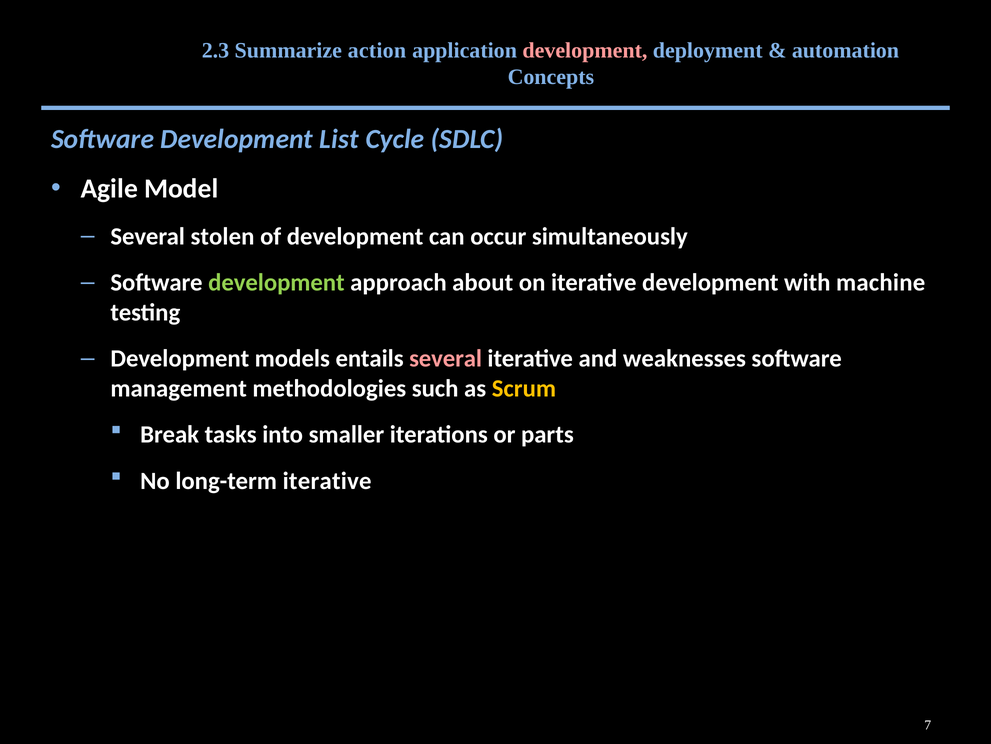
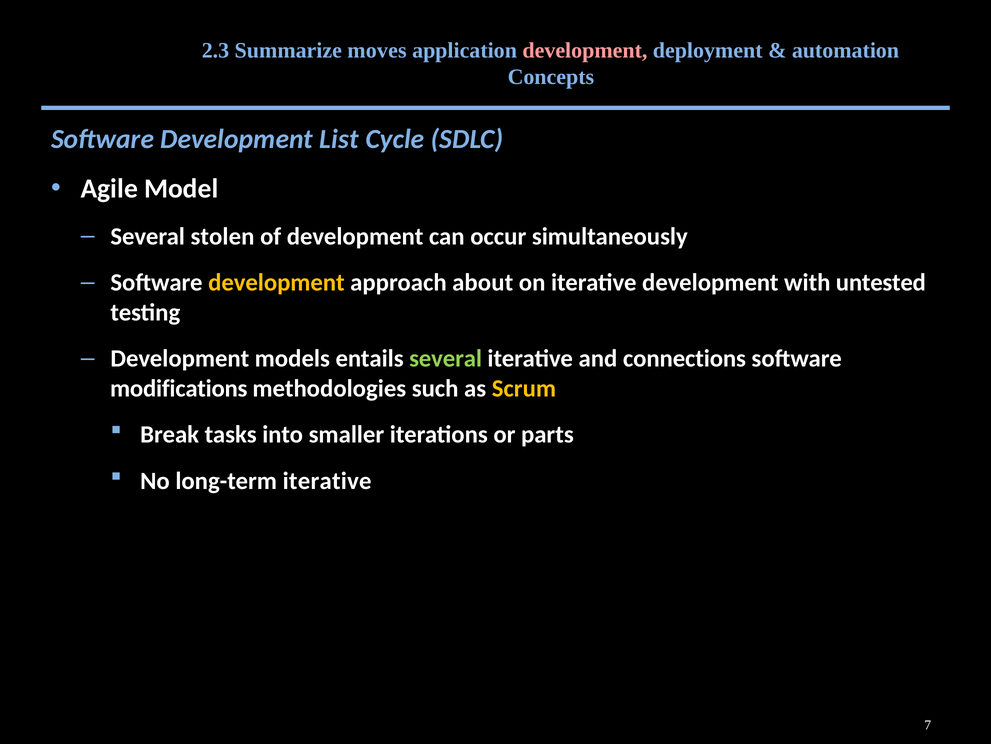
action: action -> moves
development at (276, 282) colour: light green -> yellow
machine: machine -> untested
several at (446, 358) colour: pink -> light green
weaknesses: weaknesses -> connections
management: management -> modifications
